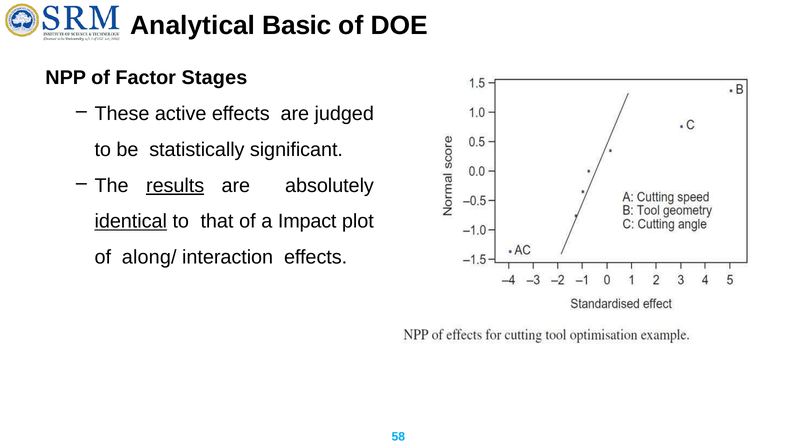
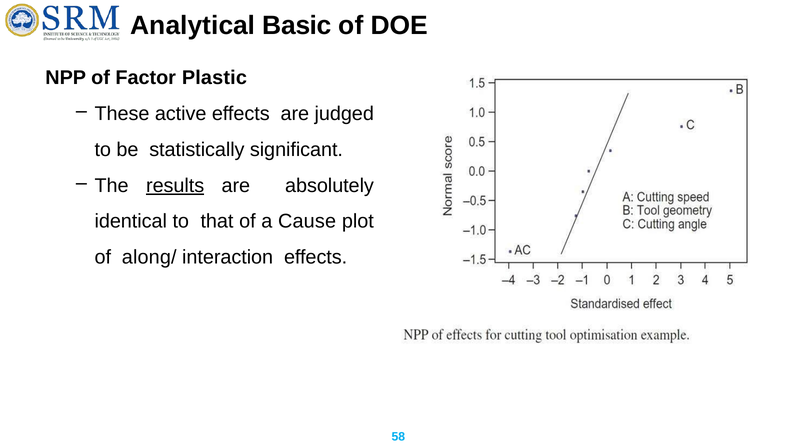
Stages: Stages -> Plastic
identical underline: present -> none
Impact: Impact -> Cause
